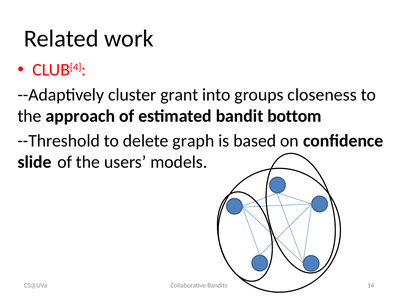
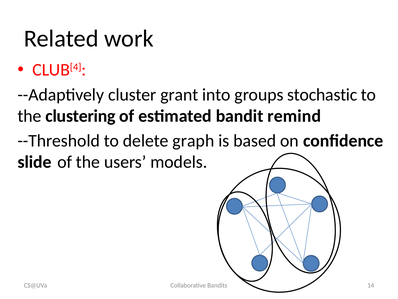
closeness: closeness -> stochastic
approach: approach -> clustering
bottom: bottom -> remind
